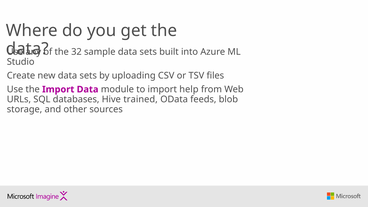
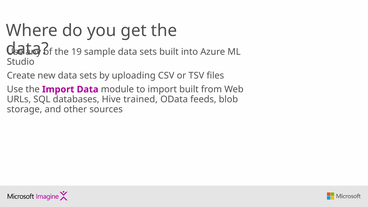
32: 32 -> 19
import help: help -> built
